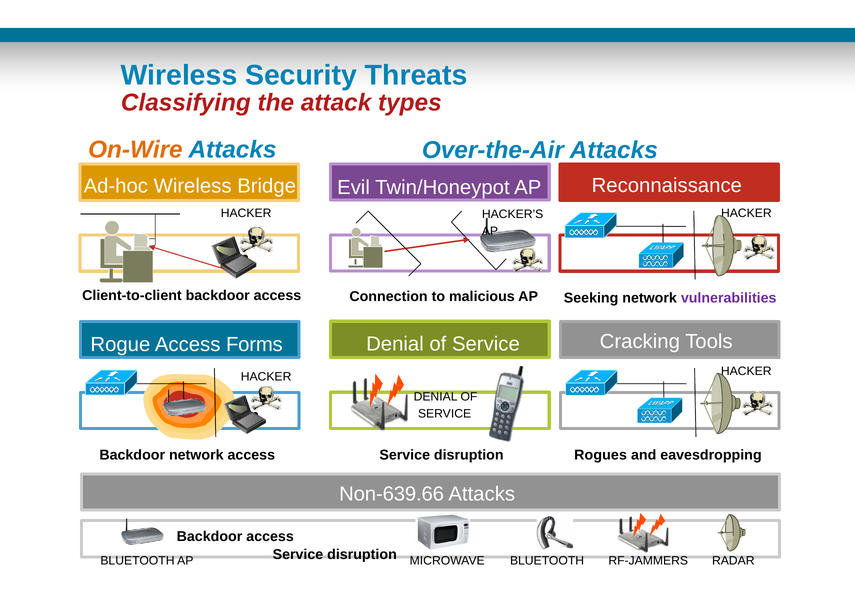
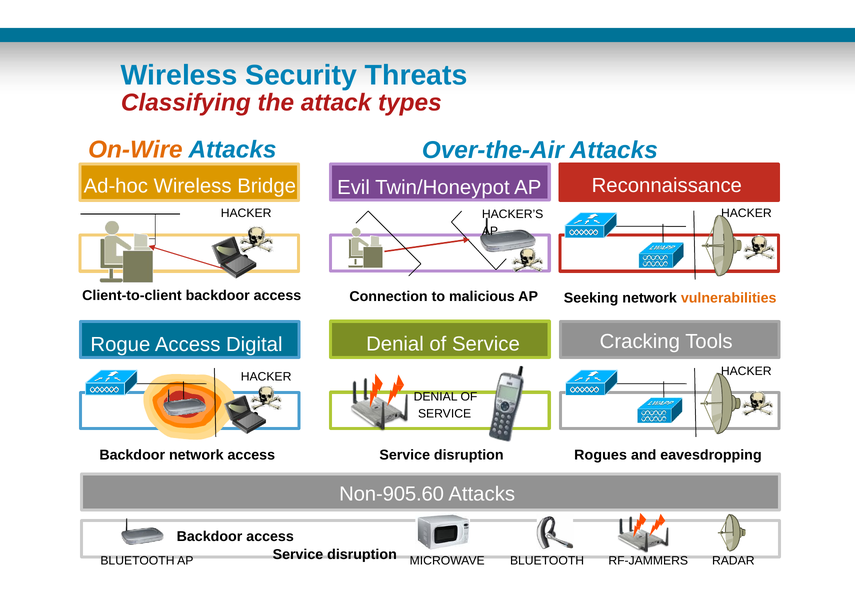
vulnerabilities colour: purple -> orange
Forms: Forms -> Digital
Non-639.66: Non-639.66 -> Non-905.60
